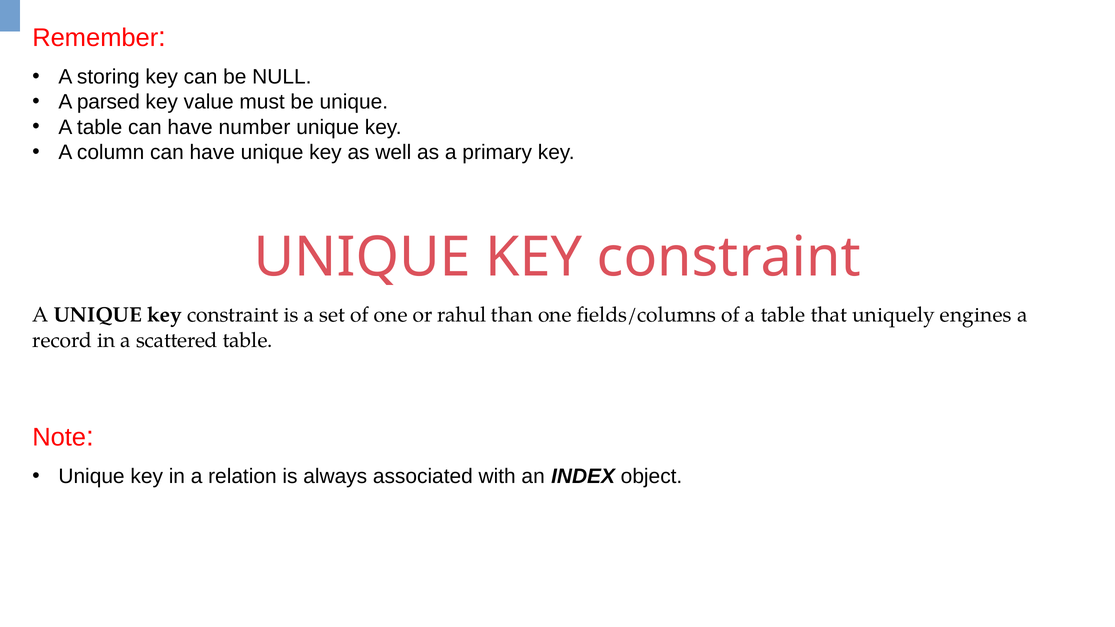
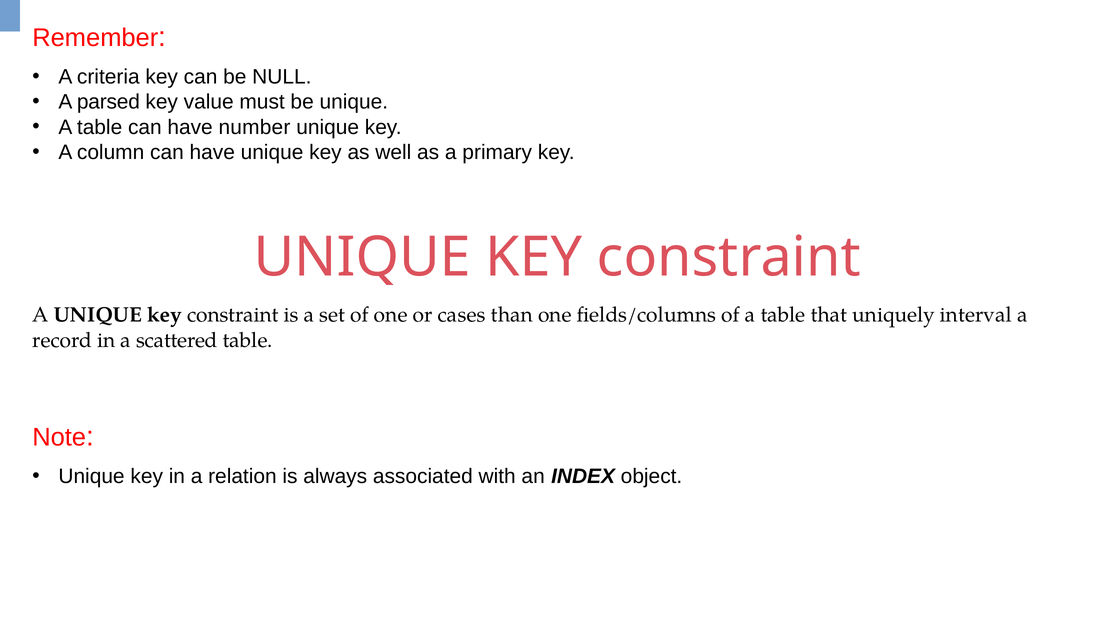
storing: storing -> criteria
rahul: rahul -> cases
engines: engines -> interval
